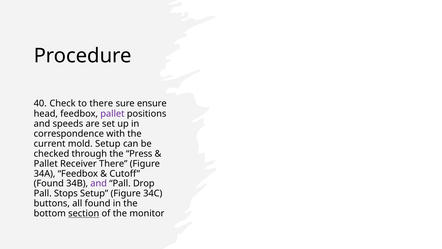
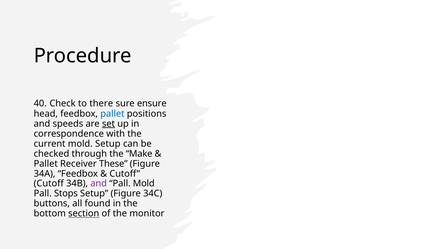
pallet at (112, 114) colour: purple -> blue
set underline: none -> present
Press: Press -> Make
Receiver There: There -> These
Found at (49, 183): Found -> Cutoff
Pall Drop: Drop -> Mold
